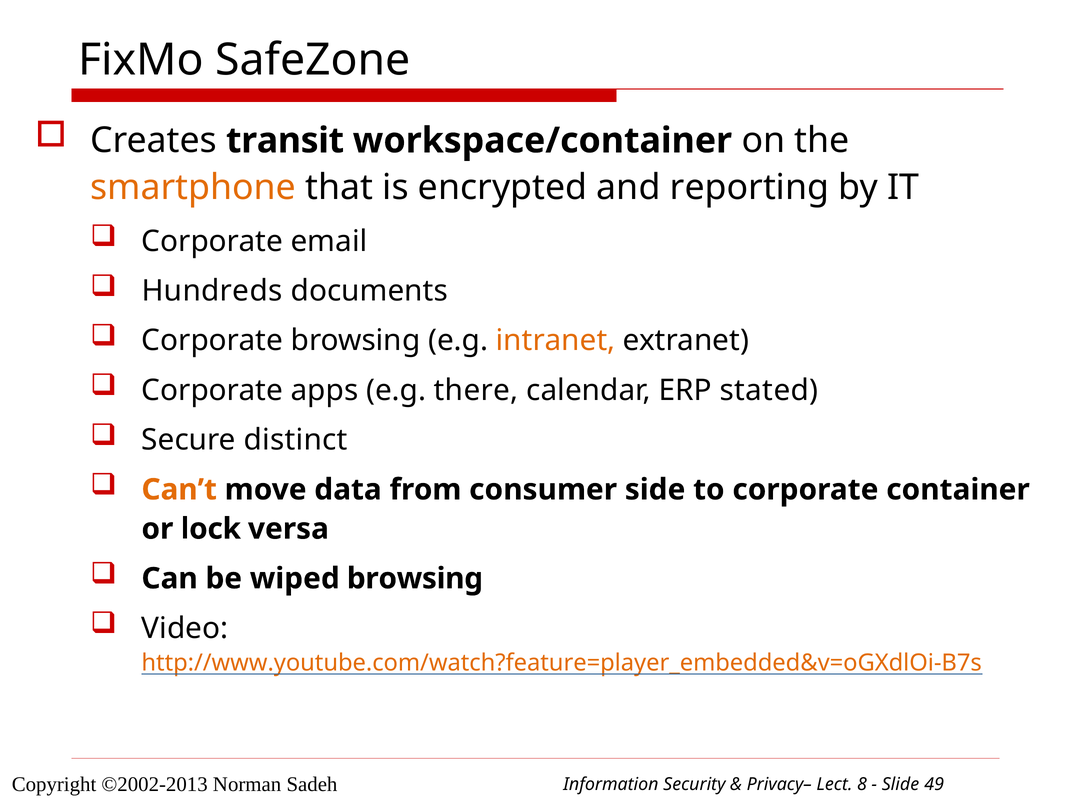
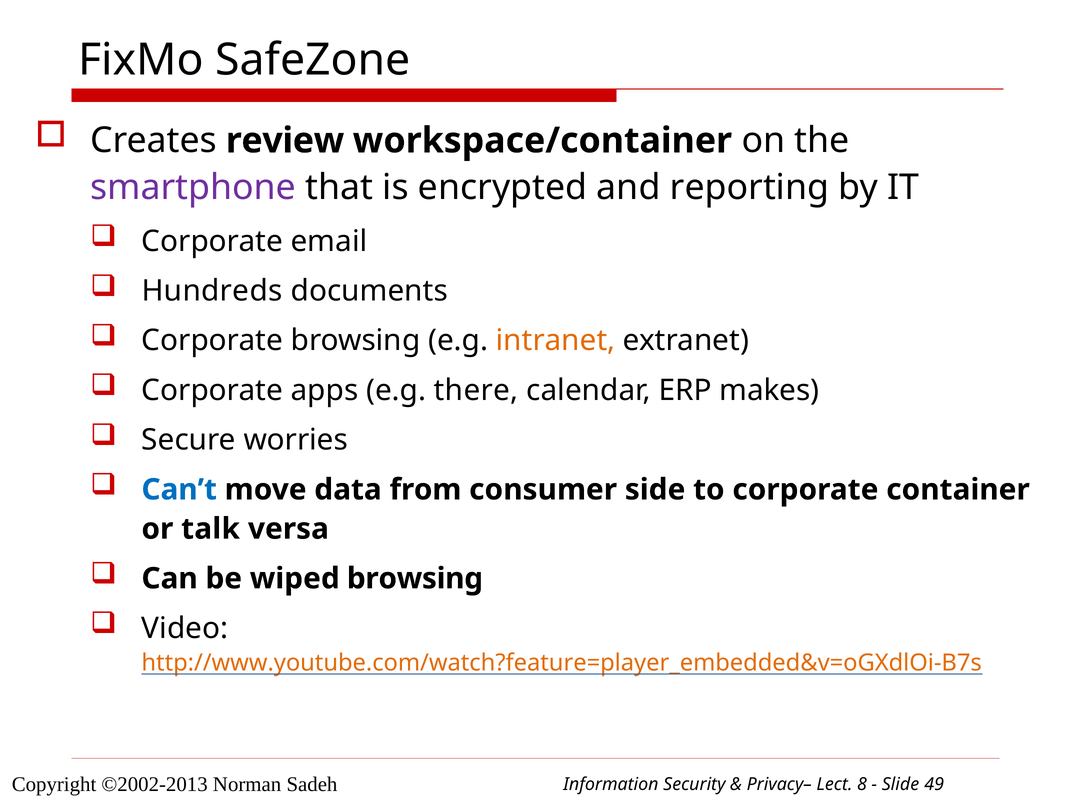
transit: transit -> review
smartphone colour: orange -> purple
stated: stated -> makes
distinct: distinct -> worries
Can’t colour: orange -> blue
lock: lock -> talk
